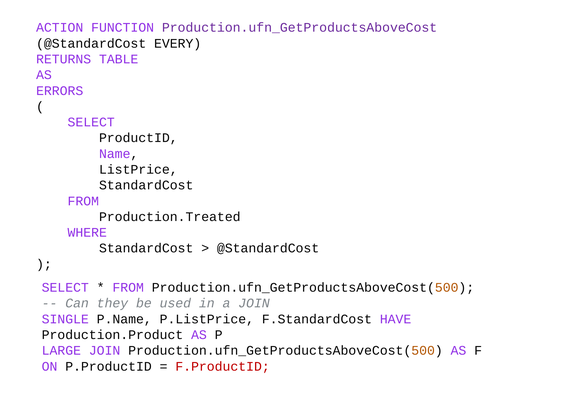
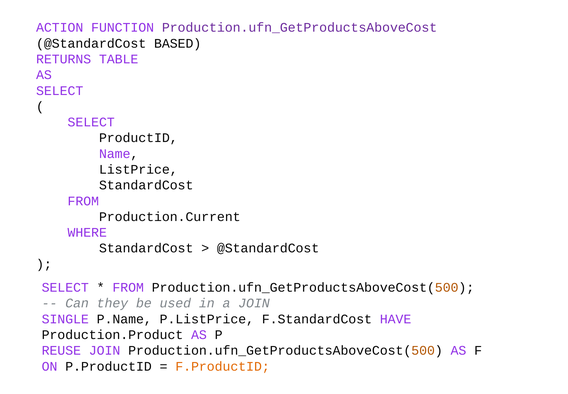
EVERY: EVERY -> BASED
ERRORS at (60, 91): ERRORS -> SELECT
Production.Treated: Production.Treated -> Production.Current
LARGE: LARGE -> REUSE
F.ProductID colour: red -> orange
